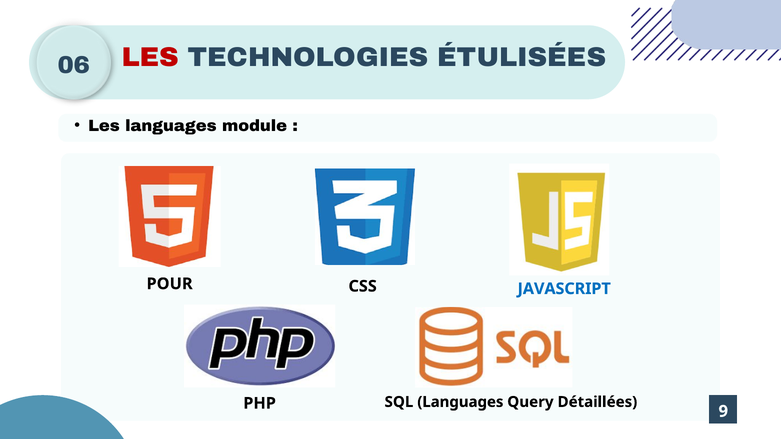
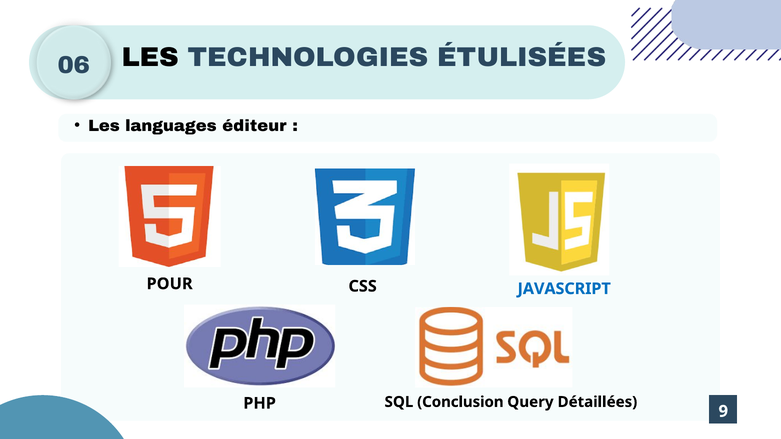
LES at (150, 57) colour: red -> black
module: module -> éditeur
SQL Languages: Languages -> Conclusion
